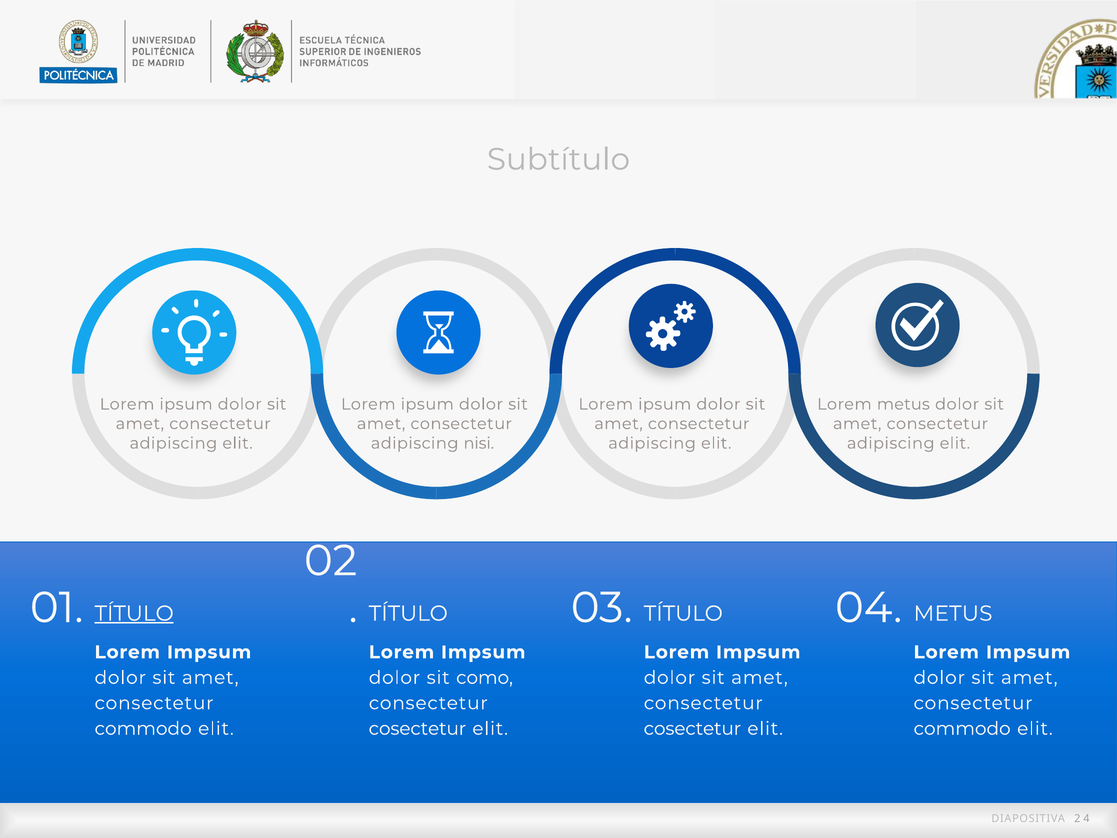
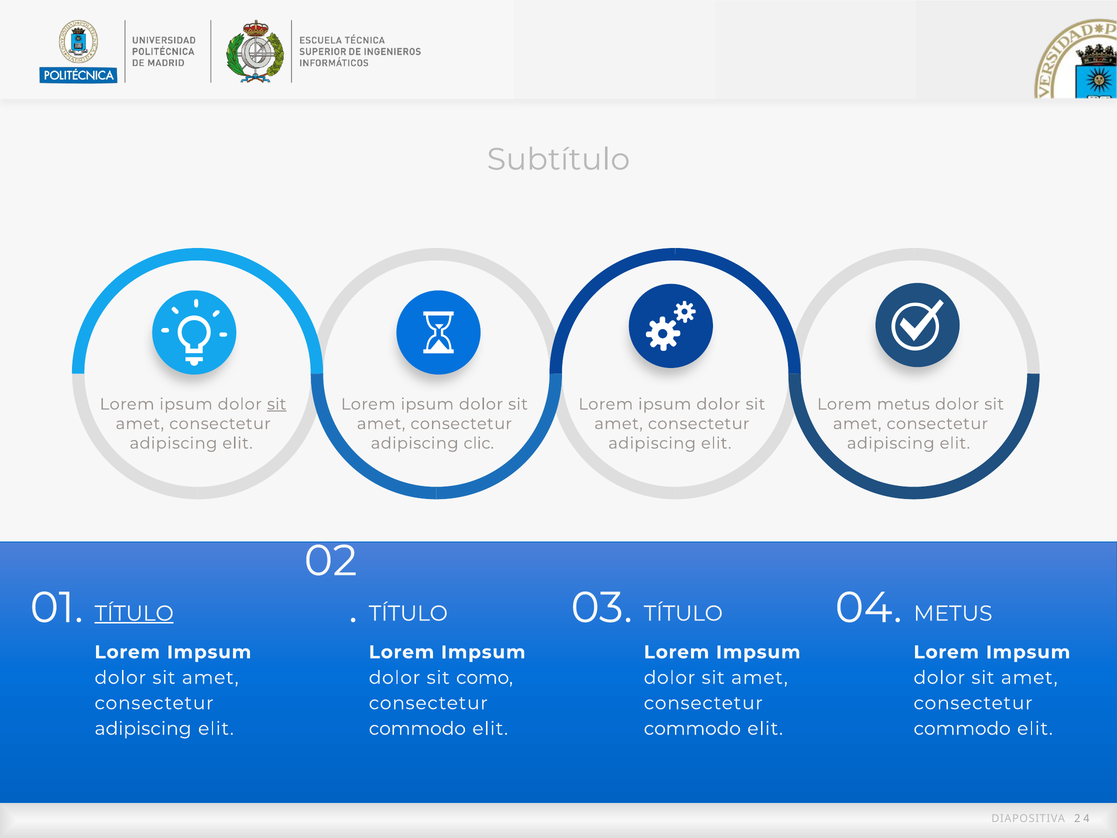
sit at (277, 404) underline: none -> present
nisi: nisi -> clic
commodo at (143, 728): commodo -> adipiscing
cosectetur at (417, 728): cosectetur -> commodo
cosectetur at (692, 728): cosectetur -> commodo
